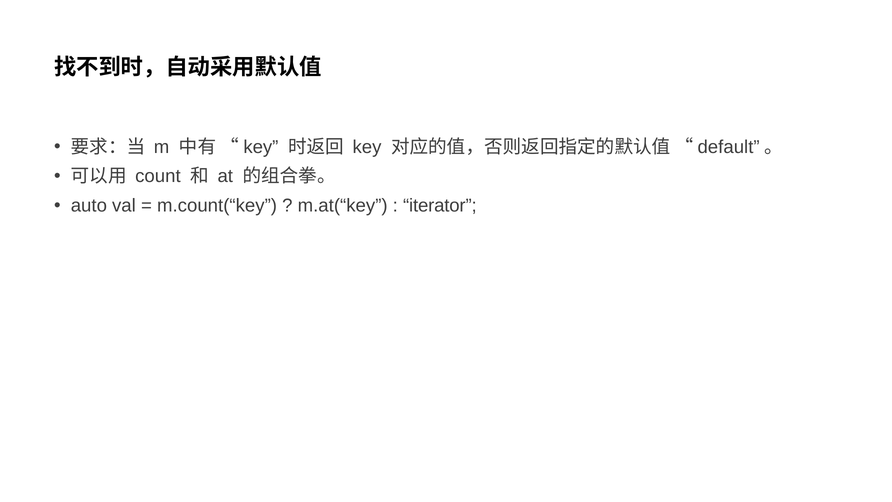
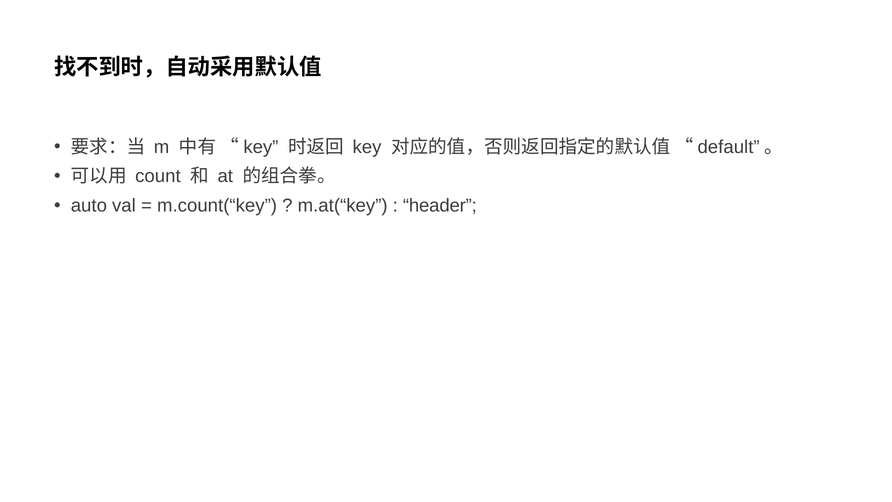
iterator: iterator -> header
